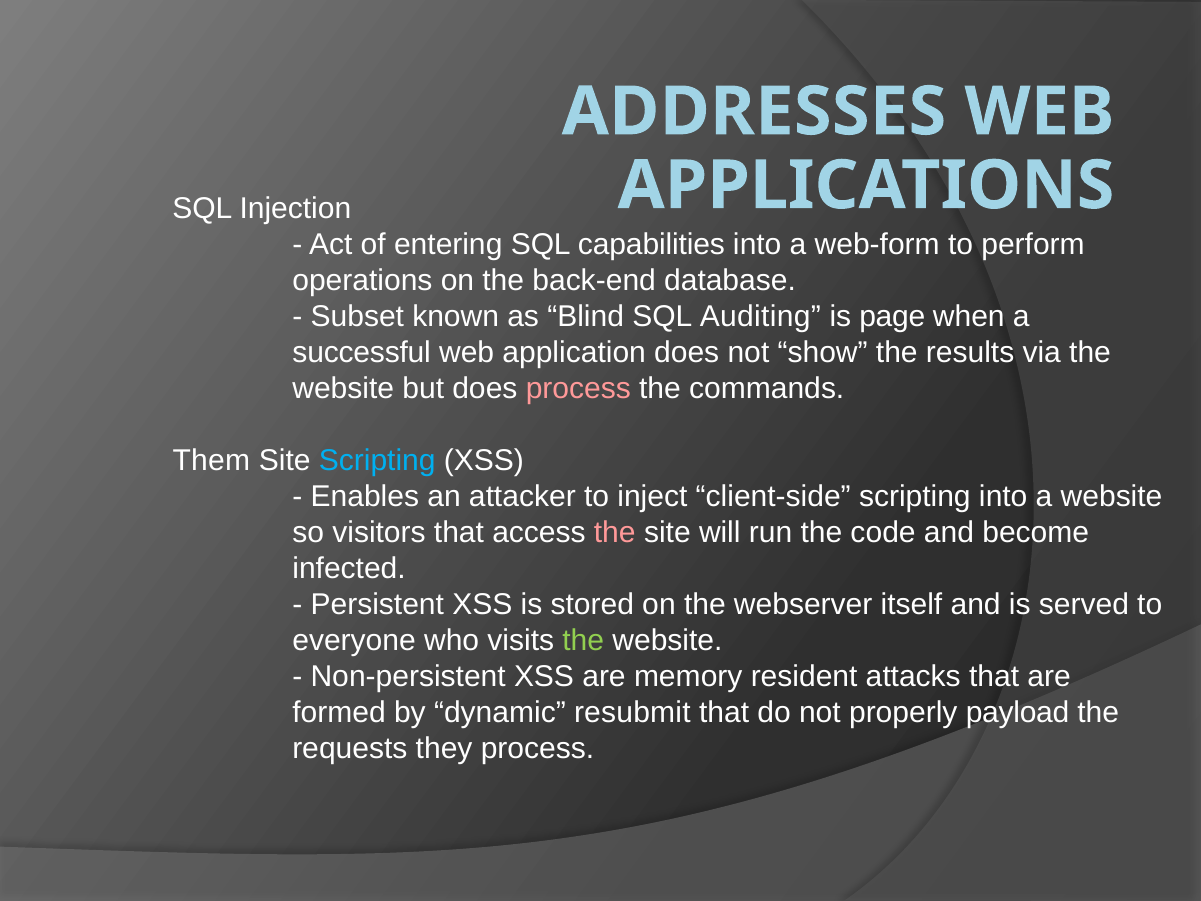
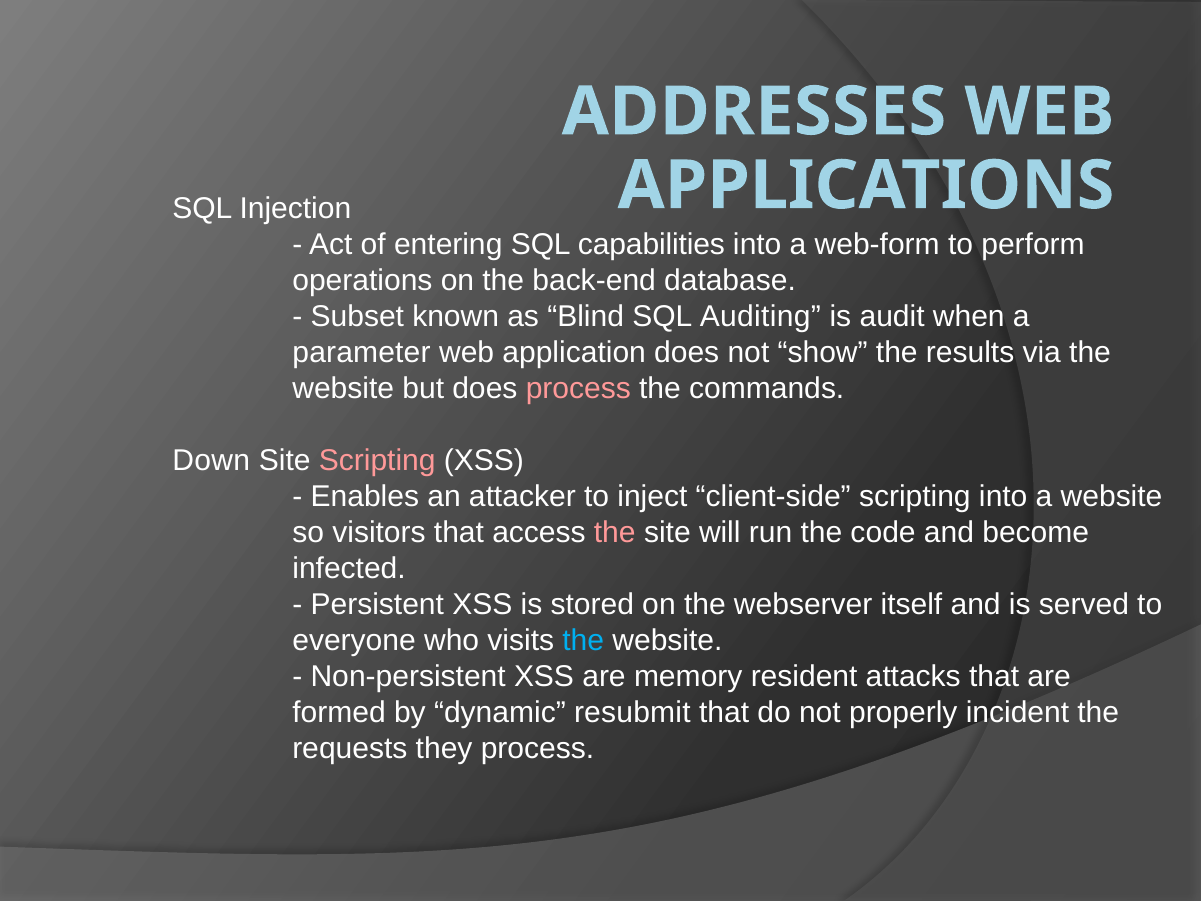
page: page -> audit
successful: successful -> parameter
Them: Them -> Down
Scripting at (377, 460) colour: light blue -> pink
the at (583, 640) colour: light green -> light blue
payload: payload -> incident
